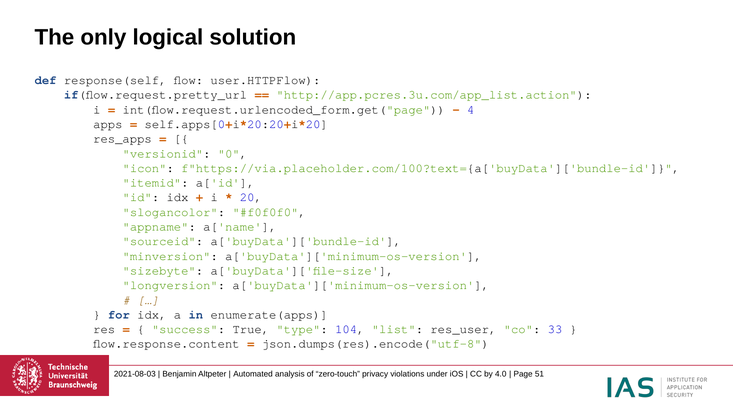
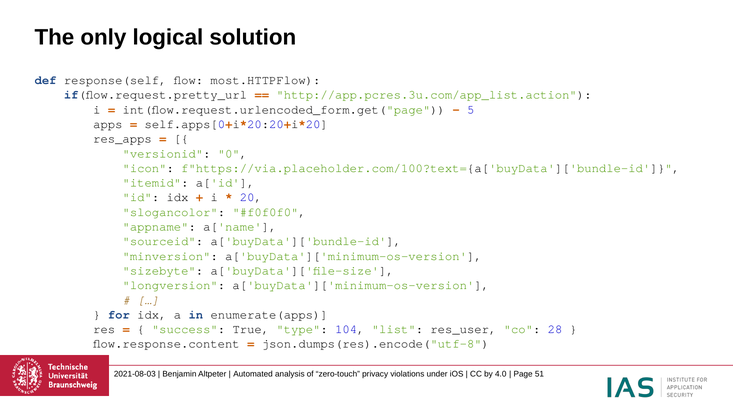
user.HTTPFlow: user.HTTPFlow -> most.HTTPFlow
4: 4 -> 5
33: 33 -> 28
